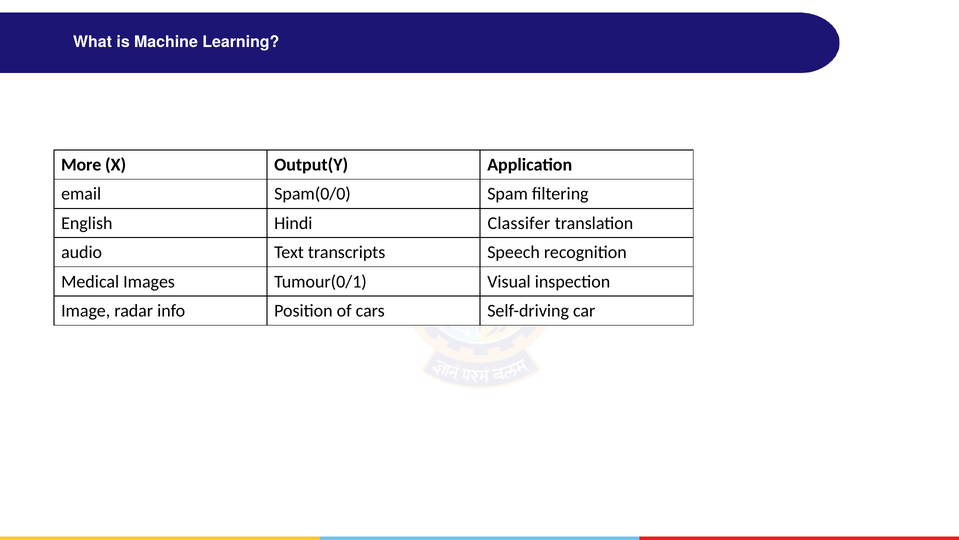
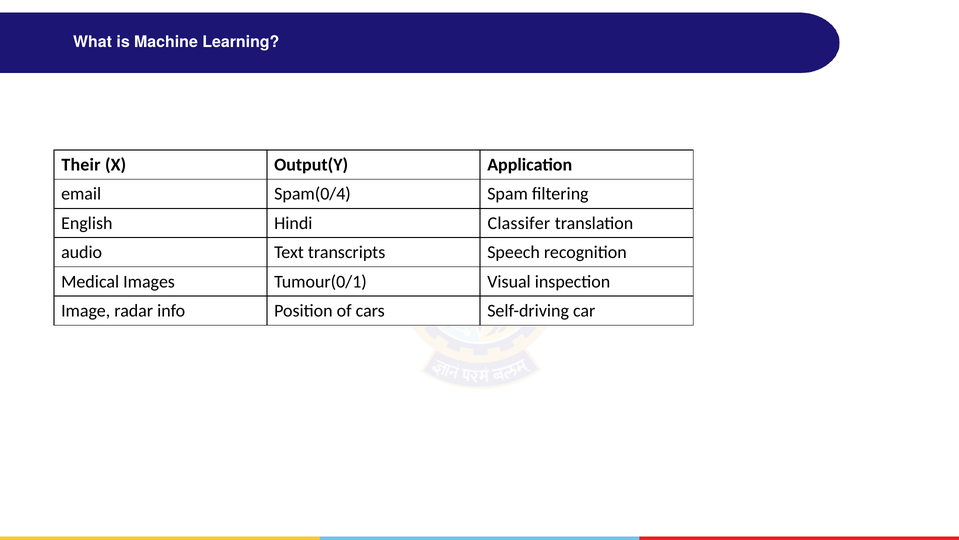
More: More -> Their
Spam(0/0: Spam(0/0 -> Spam(0/4
